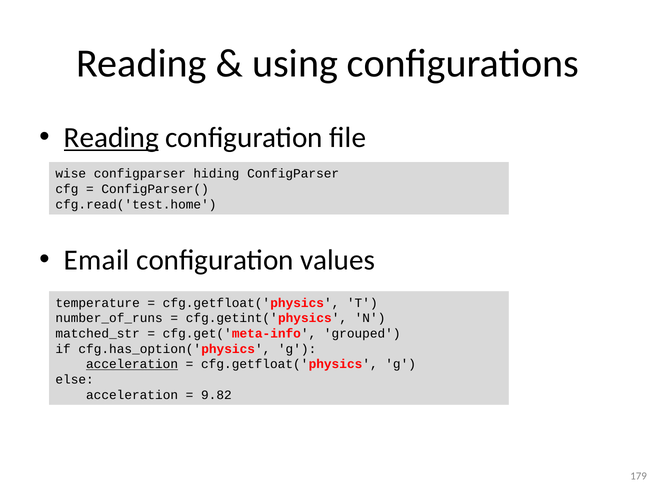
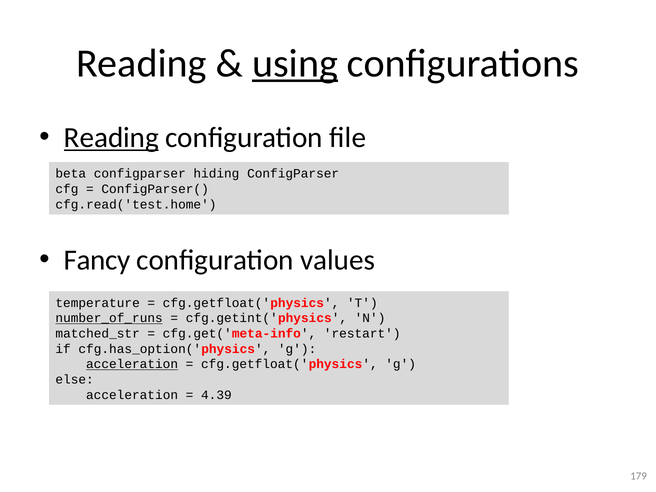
using underline: none -> present
wise: wise -> beta
Email: Email -> Fancy
number_of_runs underline: none -> present
grouped: grouped -> restart
9.82: 9.82 -> 4.39
